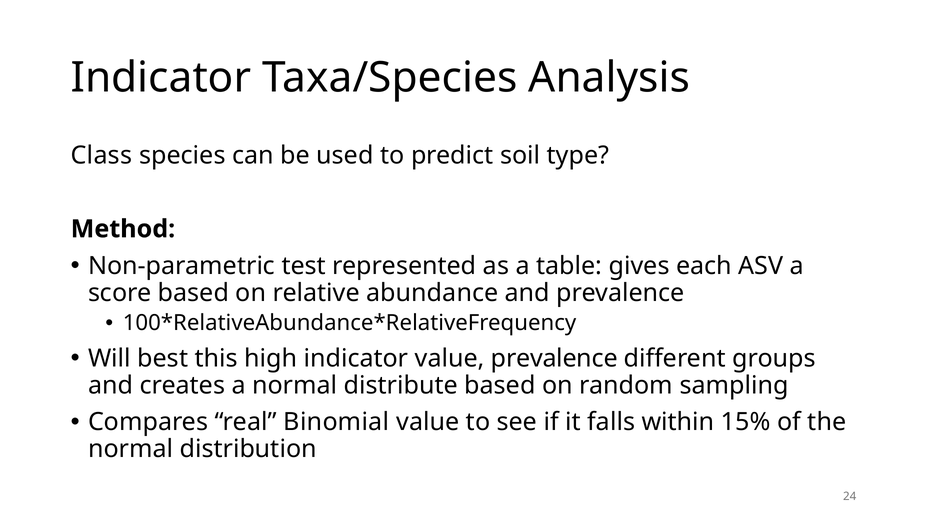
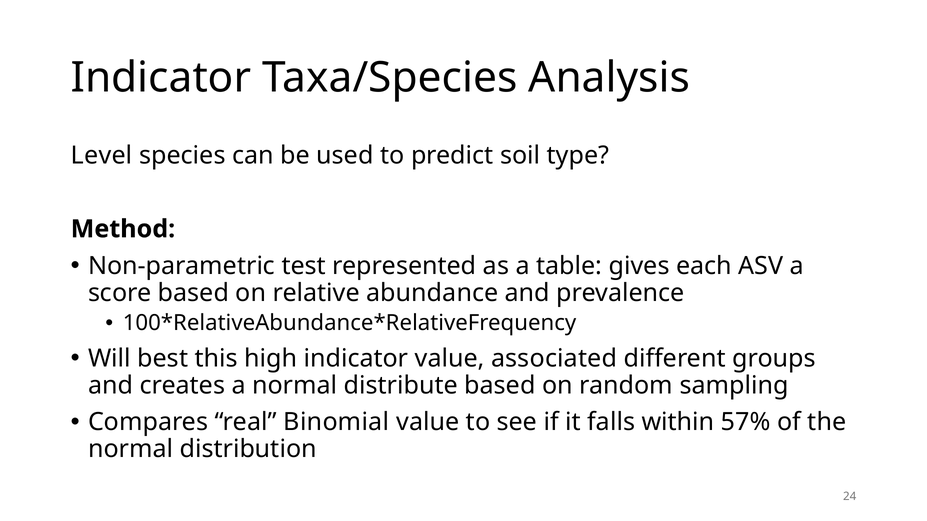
Class: Class -> Level
value prevalence: prevalence -> associated
15%: 15% -> 57%
